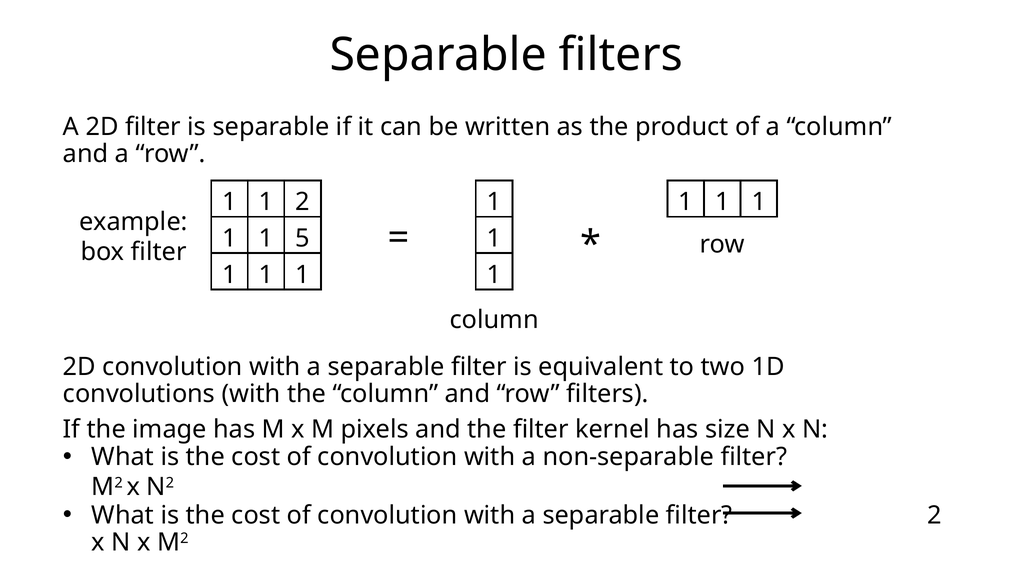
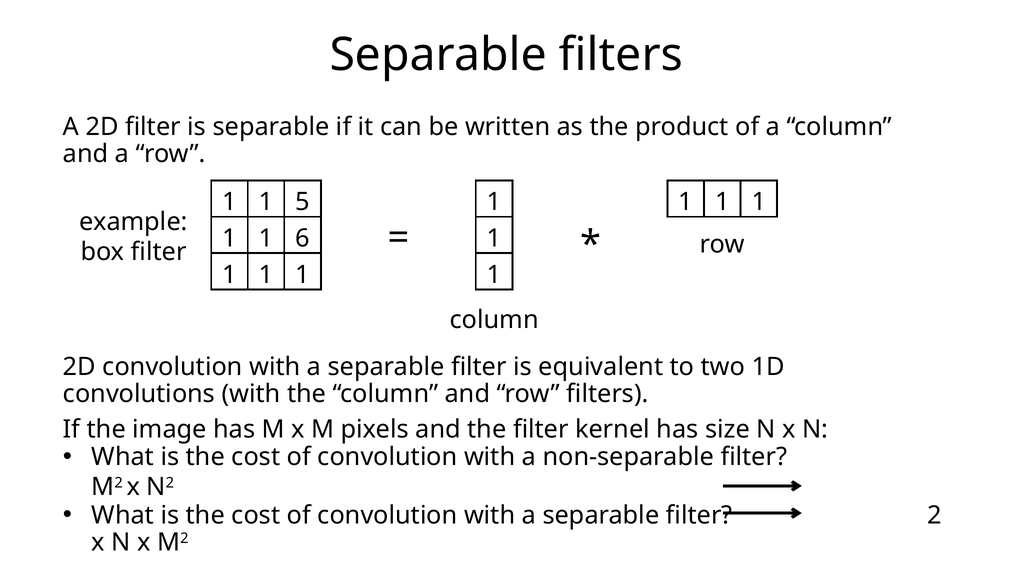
1 2: 2 -> 5
5: 5 -> 6
